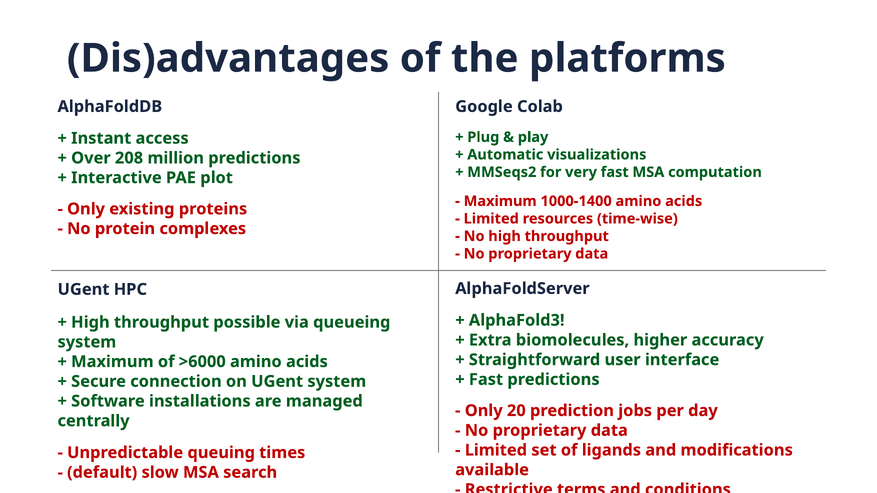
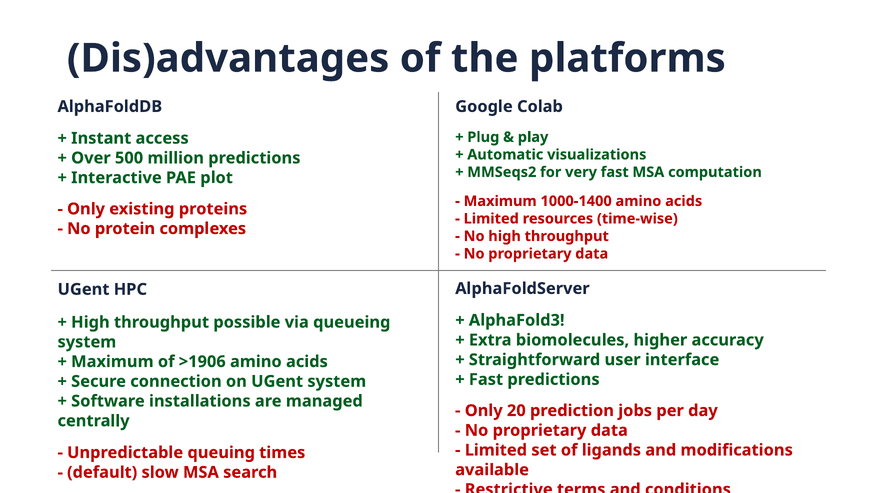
208: 208 -> 500
>6000: >6000 -> >1906
